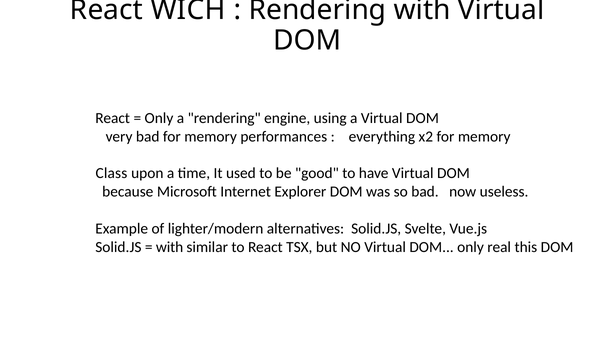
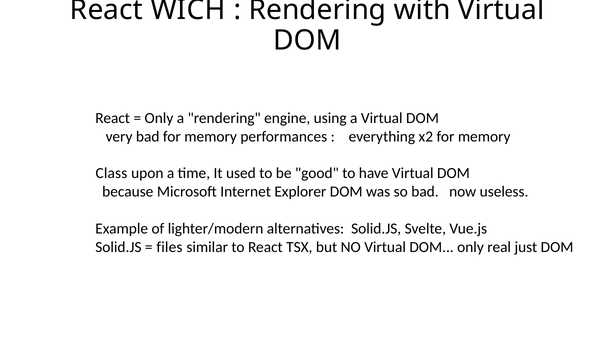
with at (170, 247): with -> files
this: this -> just
